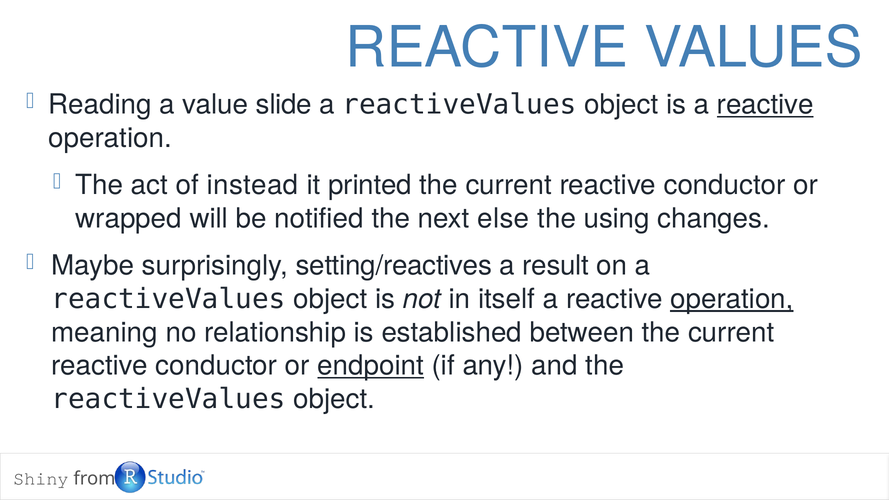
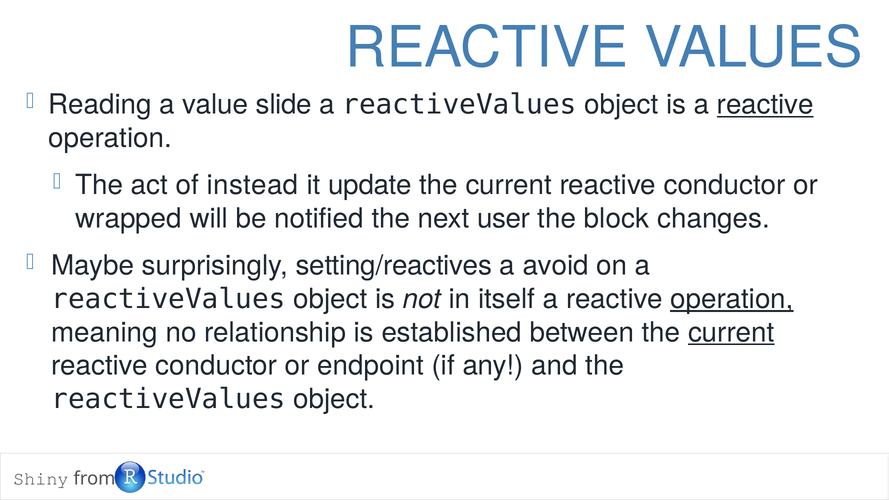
printed: printed -> update
else: else -> user
using: using -> block
result: result -> avoid
current at (731, 333) underline: none -> present
endpoint underline: present -> none
